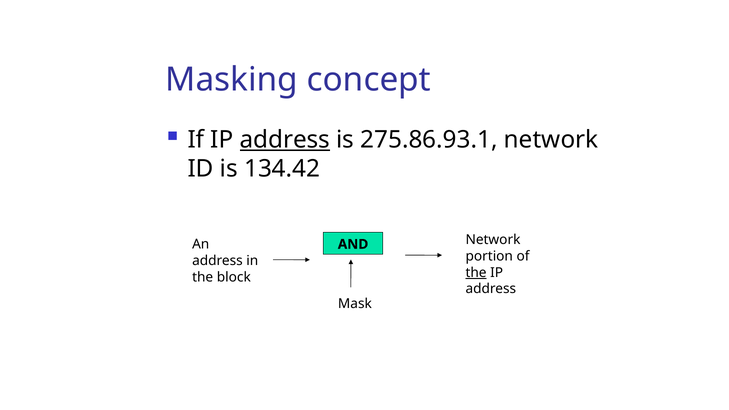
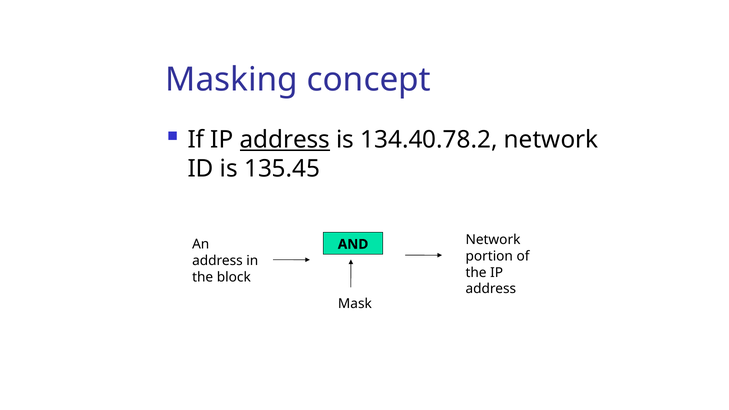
275.86.93.1: 275.86.93.1 -> 134.40.78.2
134.42: 134.42 -> 135.45
the at (476, 273) underline: present -> none
